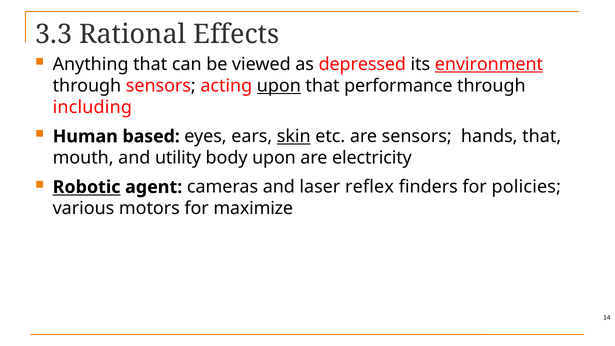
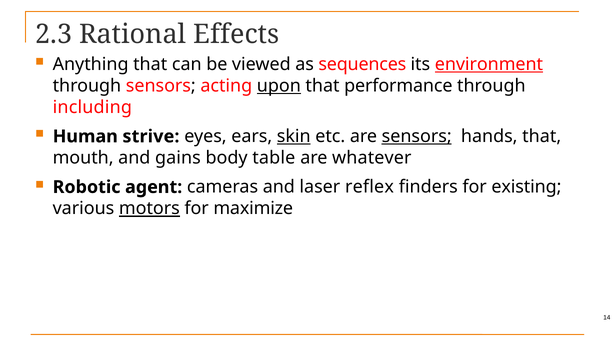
3.3: 3.3 -> 2.3
depressed: depressed -> sequences
based: based -> strive
sensors at (417, 136) underline: none -> present
utility: utility -> gains
body upon: upon -> table
electricity: electricity -> whatever
Robotic underline: present -> none
policies: policies -> existing
motors underline: none -> present
